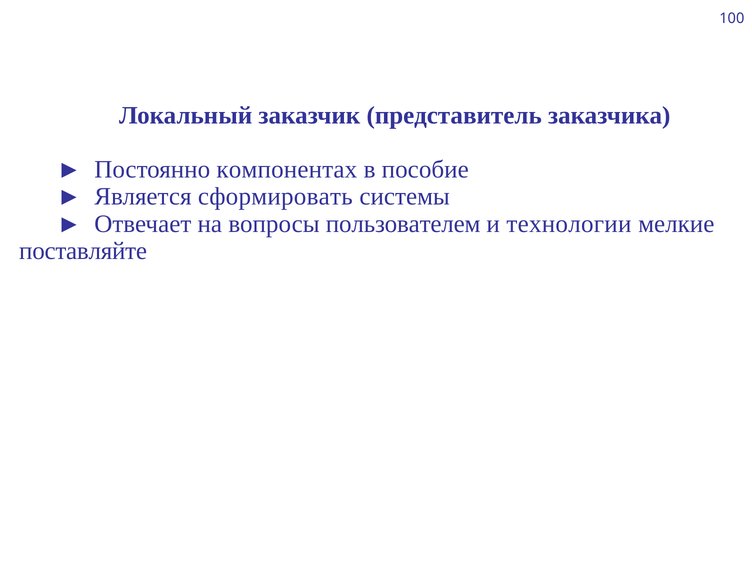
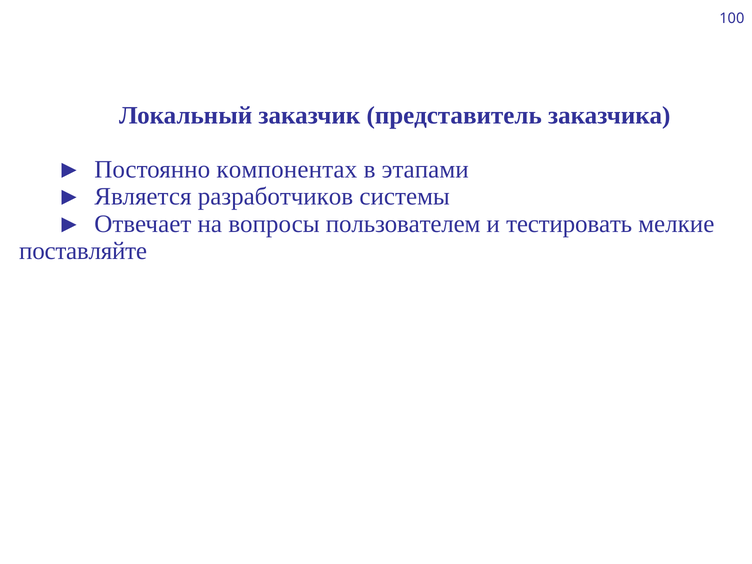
пособие: пособие -> этапами
сформировать: сформировать -> разработчиков
технологии: технологии -> тестировать
